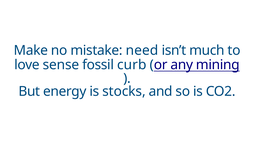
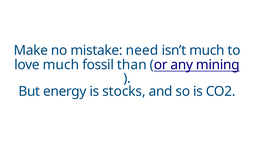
love sense: sense -> much
curb: curb -> than
